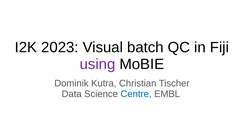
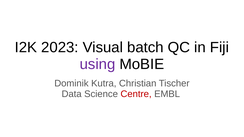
Centre colour: blue -> red
